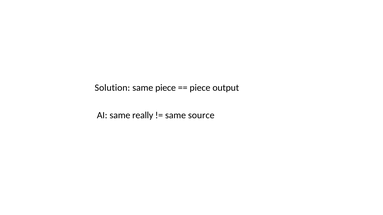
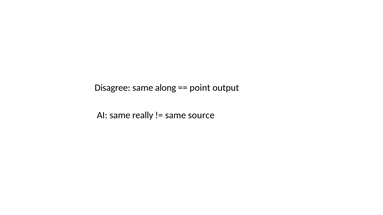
Solution: Solution -> Disagree
same piece: piece -> along
piece at (200, 88): piece -> point
